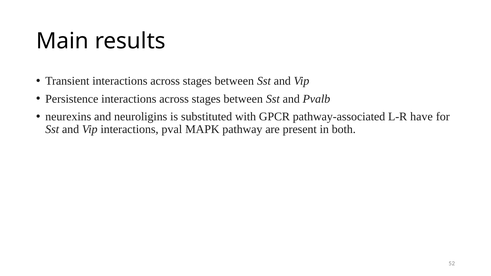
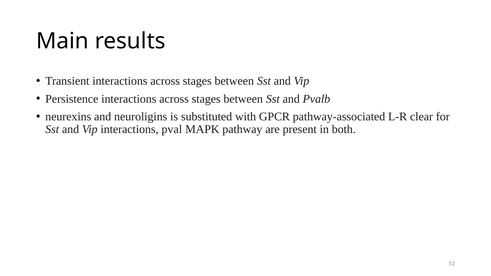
have: have -> clear
